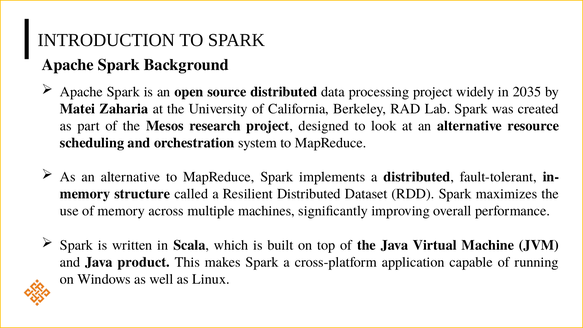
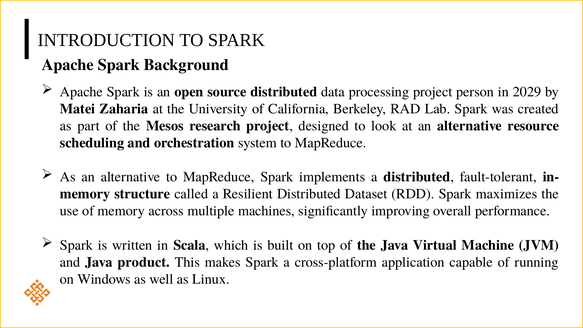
widely: widely -> person
2035: 2035 -> 2029
